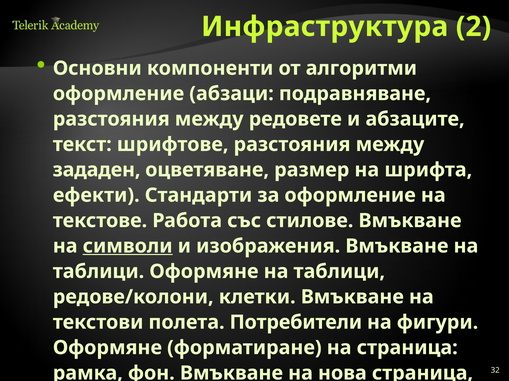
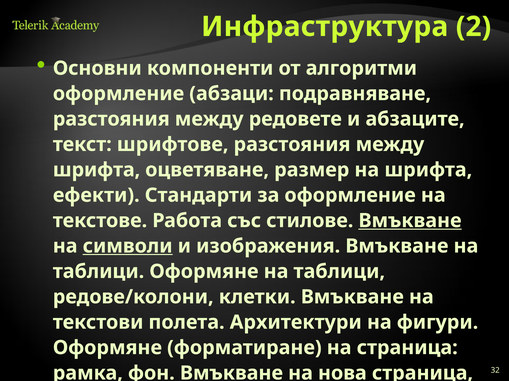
зададен at (97, 170): зададен -> шрифта
Вмъкване at (410, 221) underline: none -> present
Потребители: Потребители -> Архитектури
